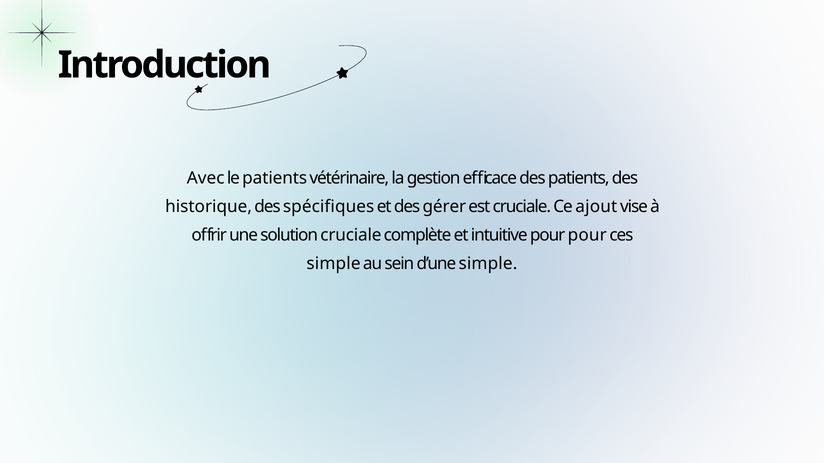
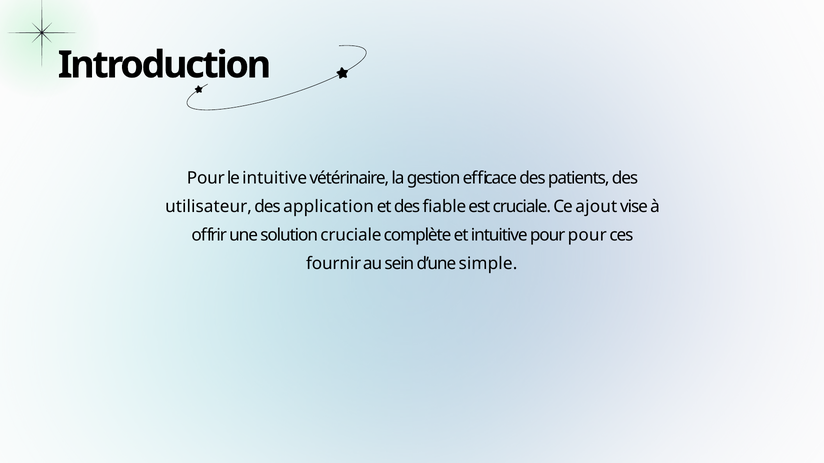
Avec at (206, 178): Avec -> Pour
le patients: patients -> intuitive
historique: historique -> utilisateur
spécifiques: spécifiques -> application
gérer: gérer -> fiable
simple at (333, 264): simple -> fournir
